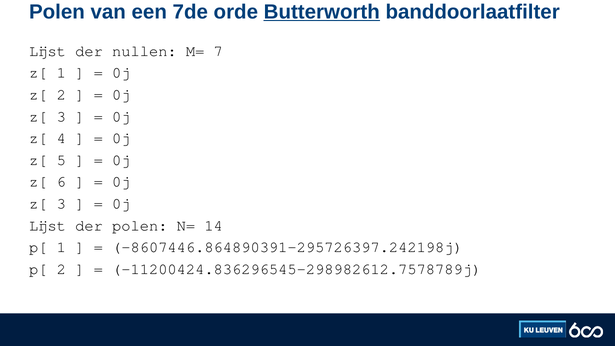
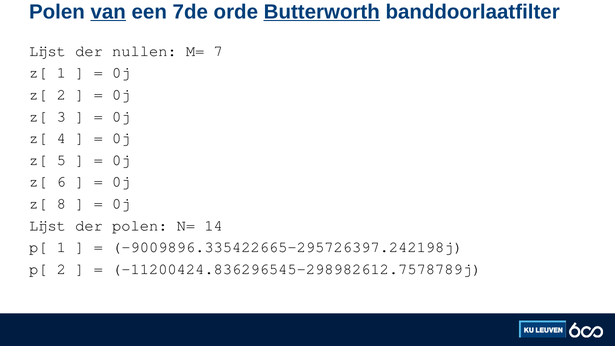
van underline: none -> present
3 at (61, 204): 3 -> 8
-8607446.864890391-295726397.242198j: -8607446.864890391-295726397.242198j -> -9009896.335422665-295726397.242198j
